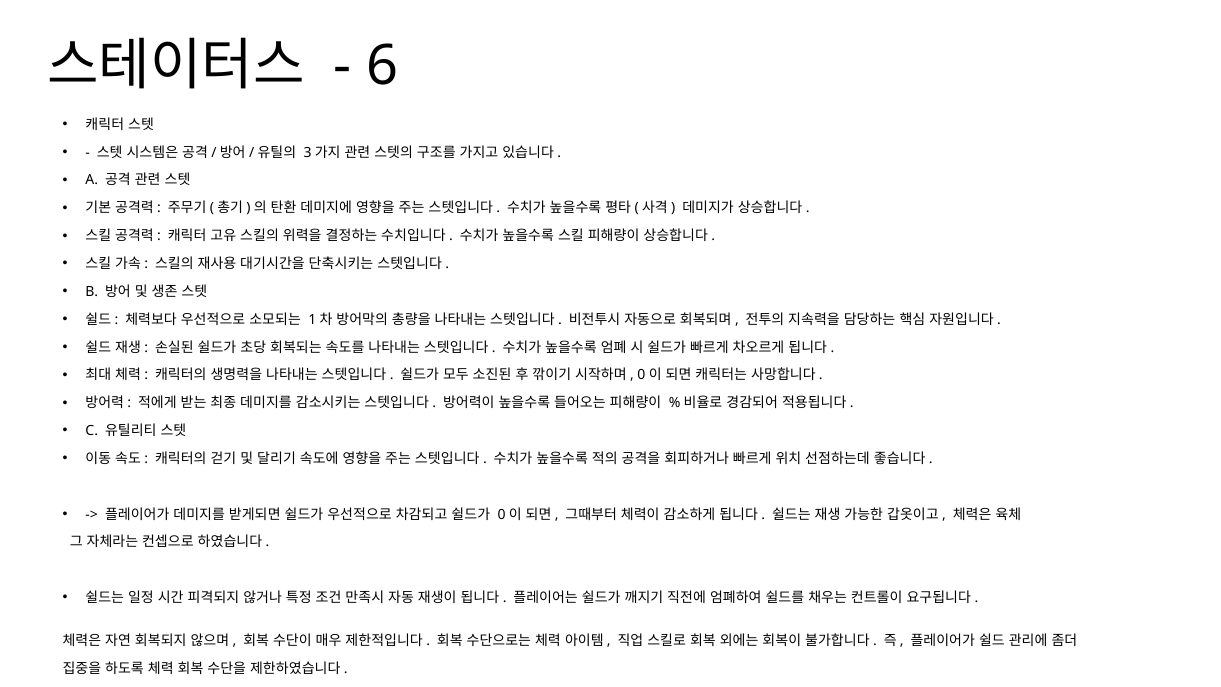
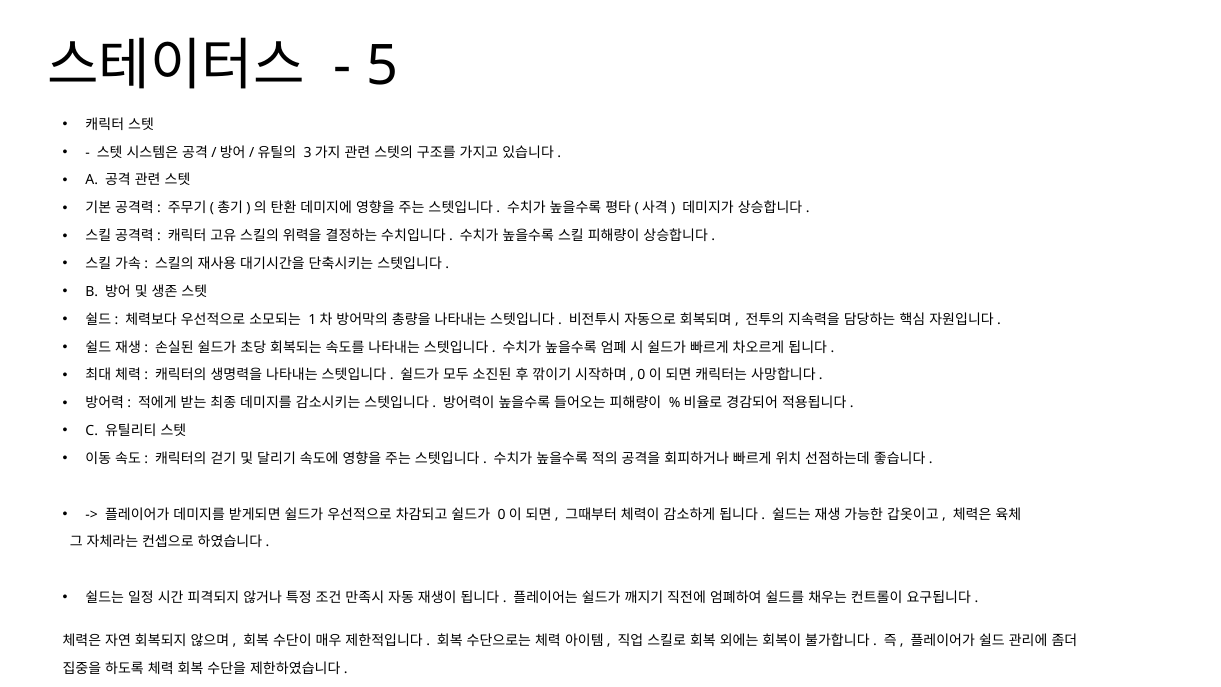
6: 6 -> 5
